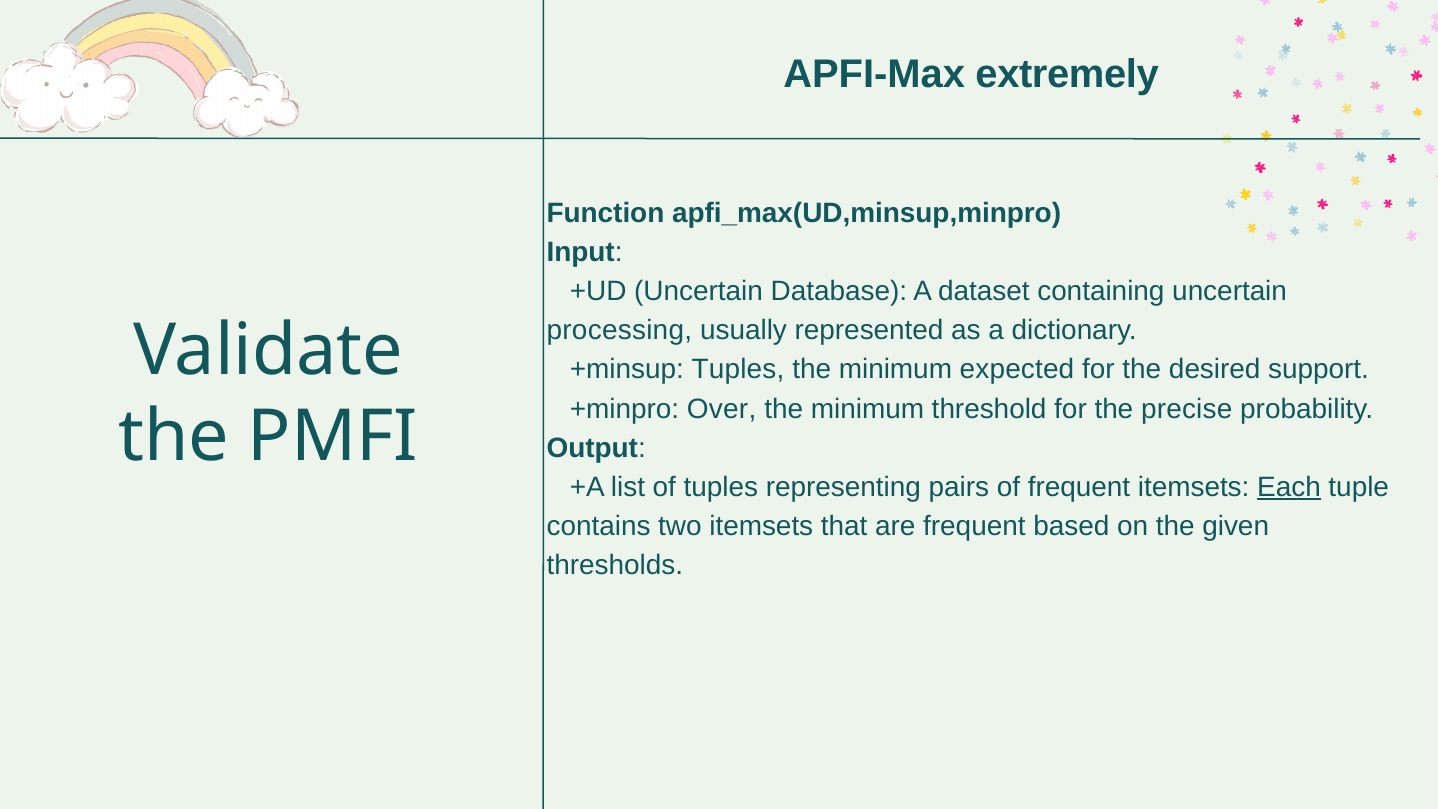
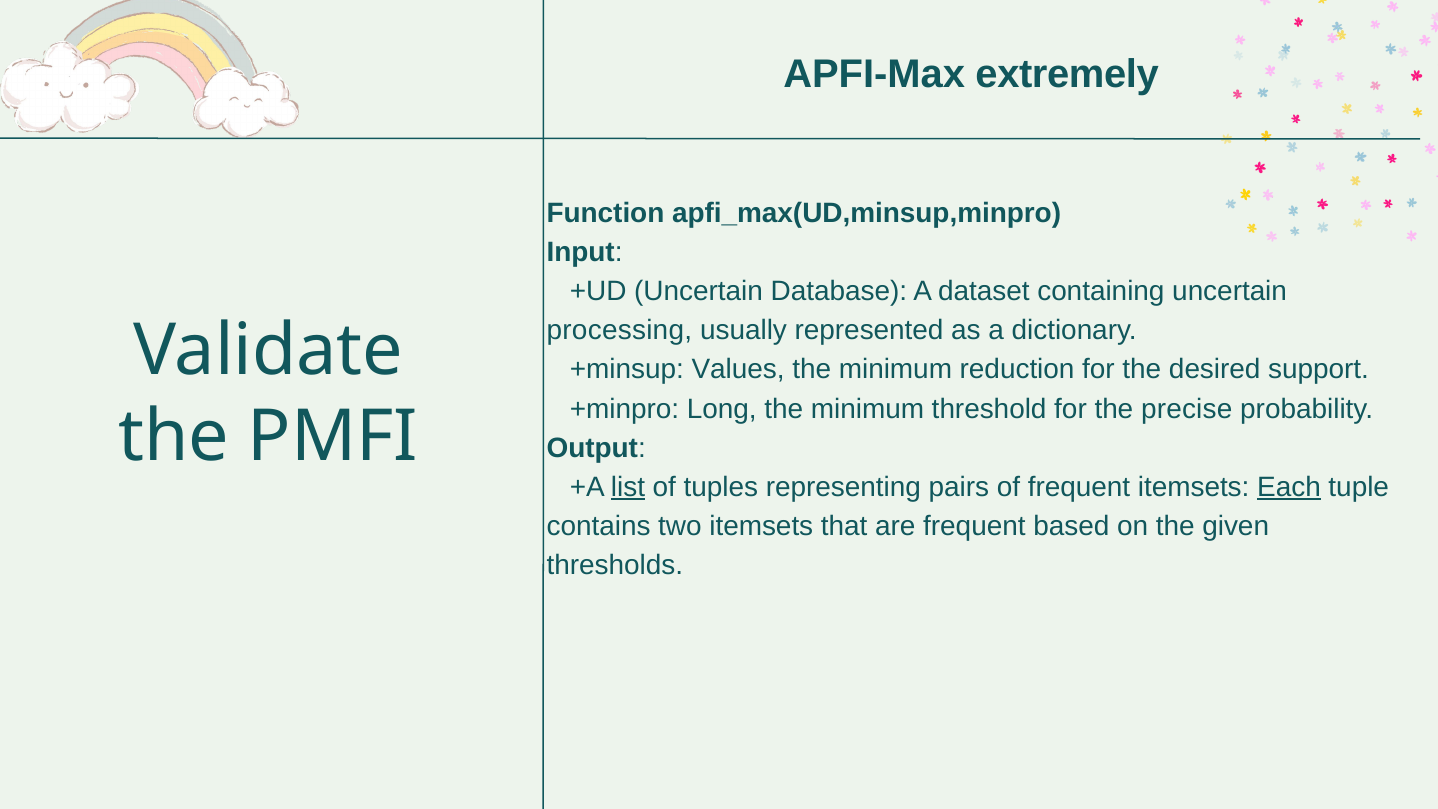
+minsup Tuples: Tuples -> Values
expected: expected -> reduction
Over: Over -> Long
list underline: none -> present
